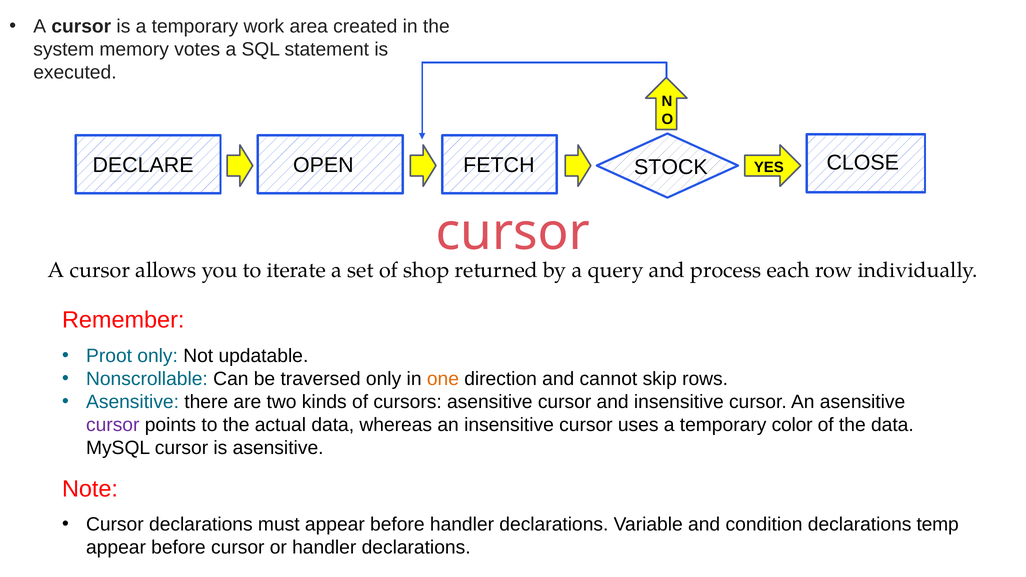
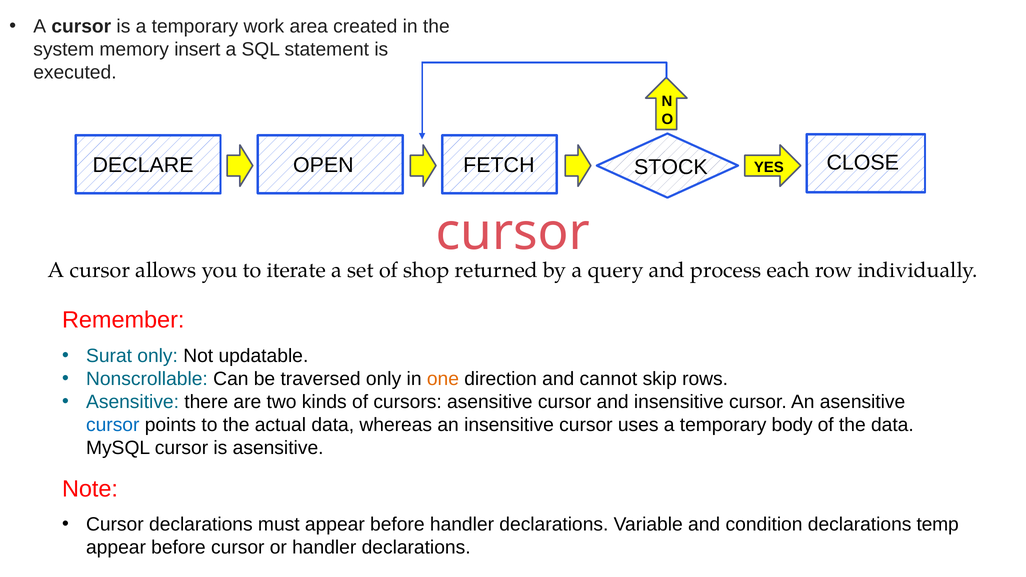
votes: votes -> insert
Proot: Proot -> Surat
cursor at (113, 425) colour: purple -> blue
color: color -> body
